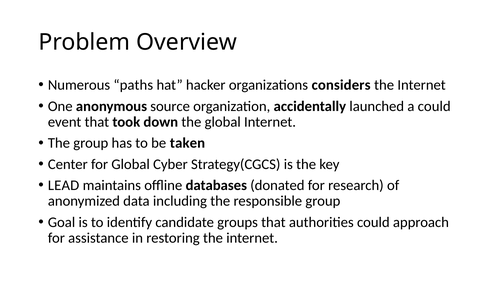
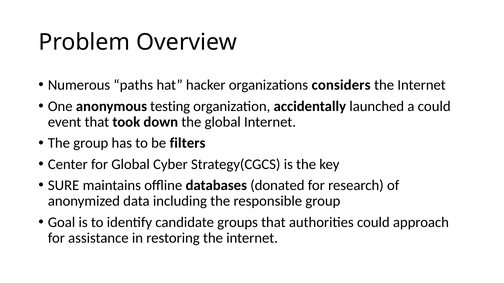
source: source -> testing
taken: taken -> filters
LEAD: LEAD -> SURE
